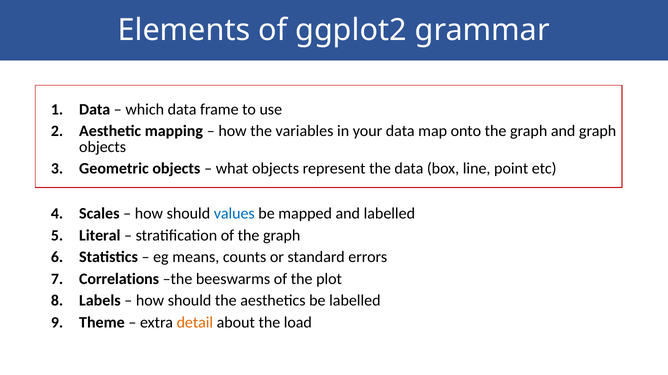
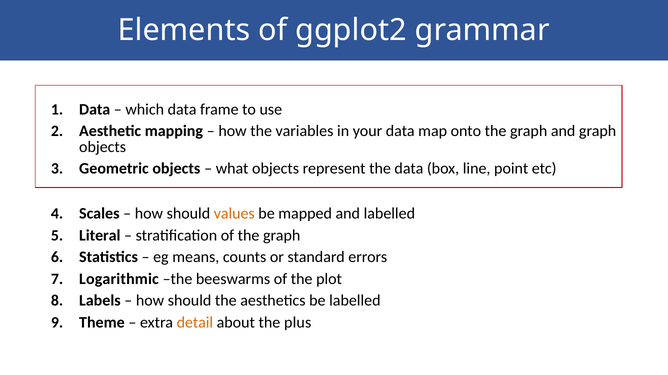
values colour: blue -> orange
Correlations: Correlations -> Logarithmic
load: load -> plus
